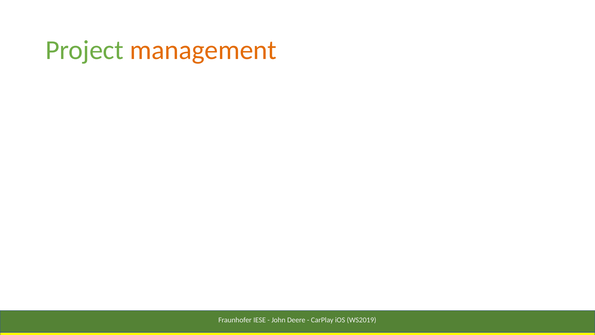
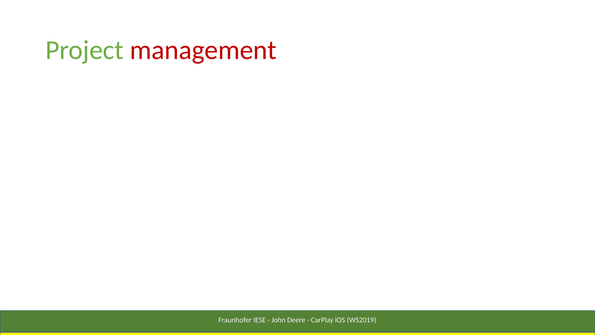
management colour: orange -> red
